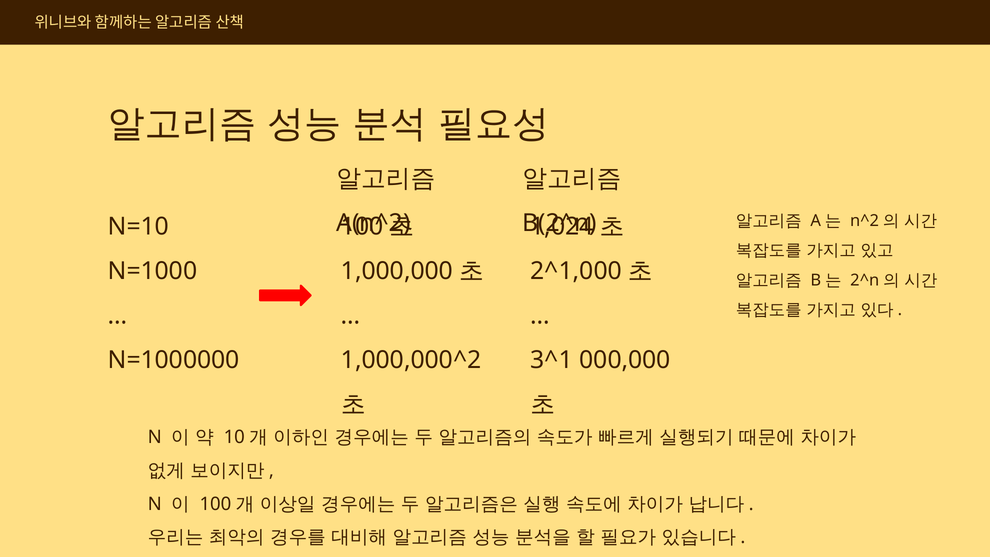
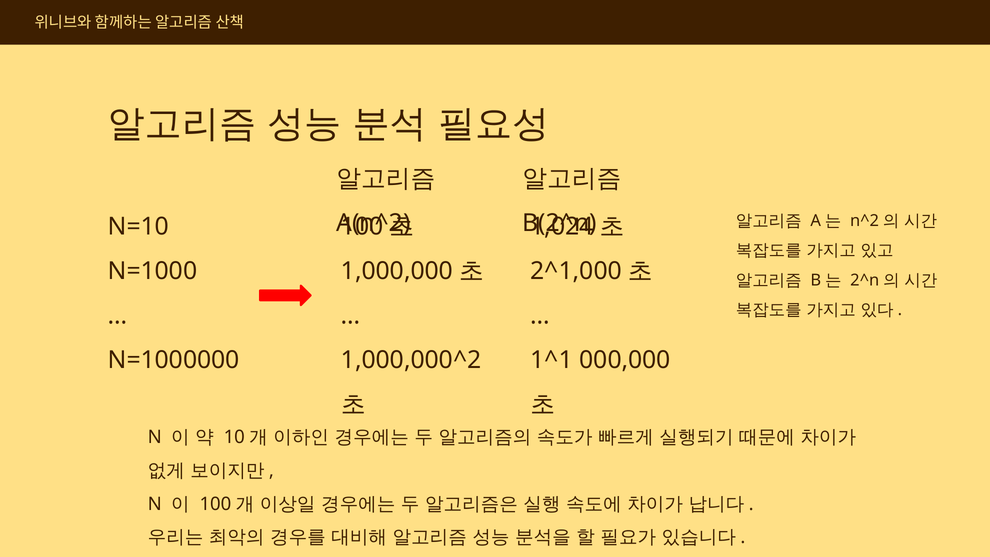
3^1: 3^1 -> 1^1
